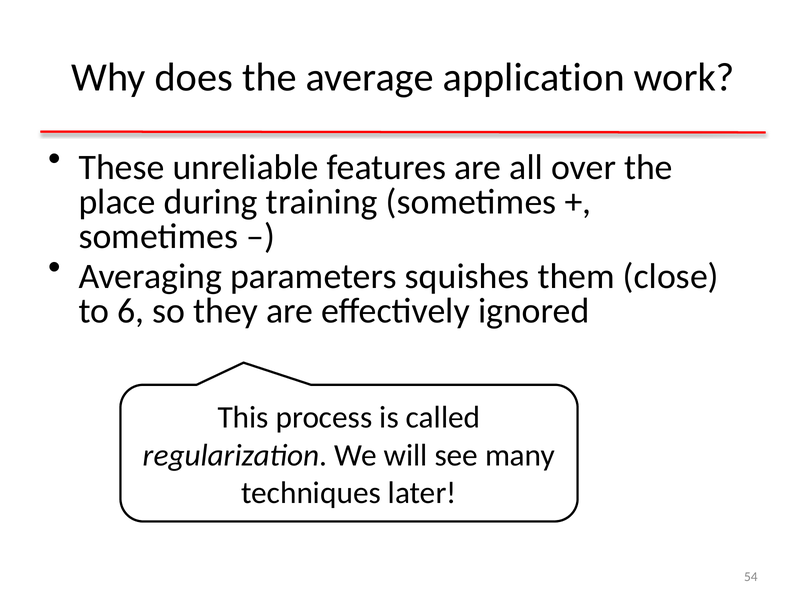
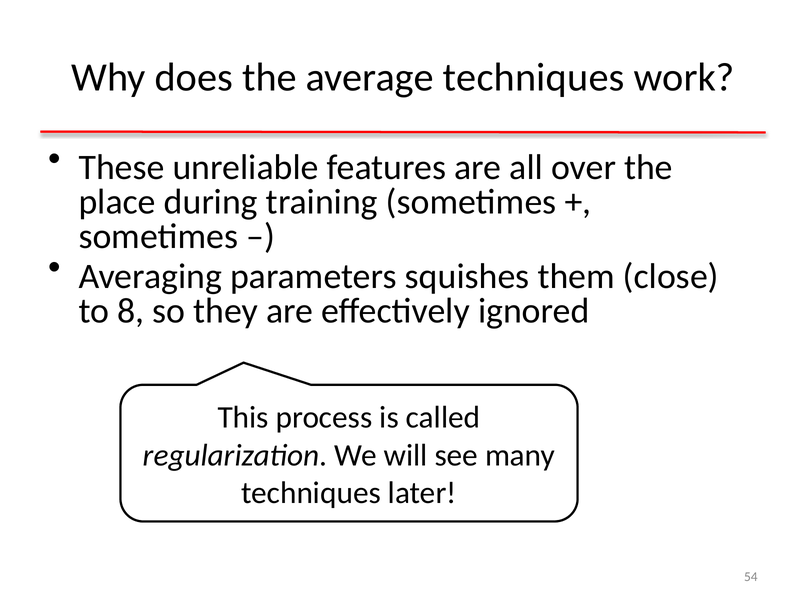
average application: application -> techniques
6: 6 -> 8
